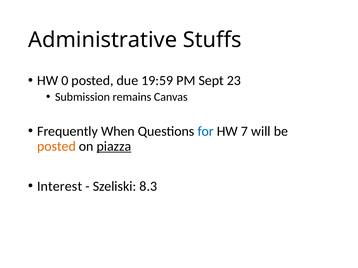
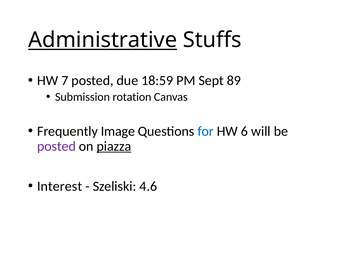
Administrative underline: none -> present
0: 0 -> 7
19:59: 19:59 -> 18:59
23: 23 -> 89
remains: remains -> rotation
When: When -> Image
7: 7 -> 6
posted at (56, 146) colour: orange -> purple
8.3: 8.3 -> 4.6
